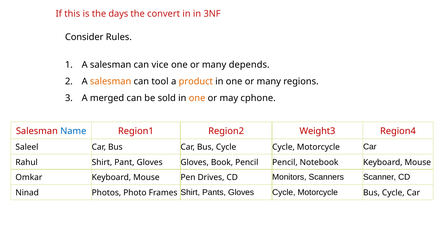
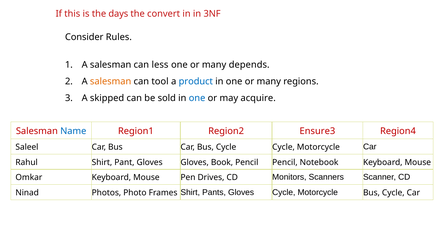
vice: vice -> less
product colour: orange -> blue
merged: merged -> skipped
one at (197, 98) colour: orange -> blue
cphone: cphone -> acquire
Weight3: Weight3 -> Ensure3
